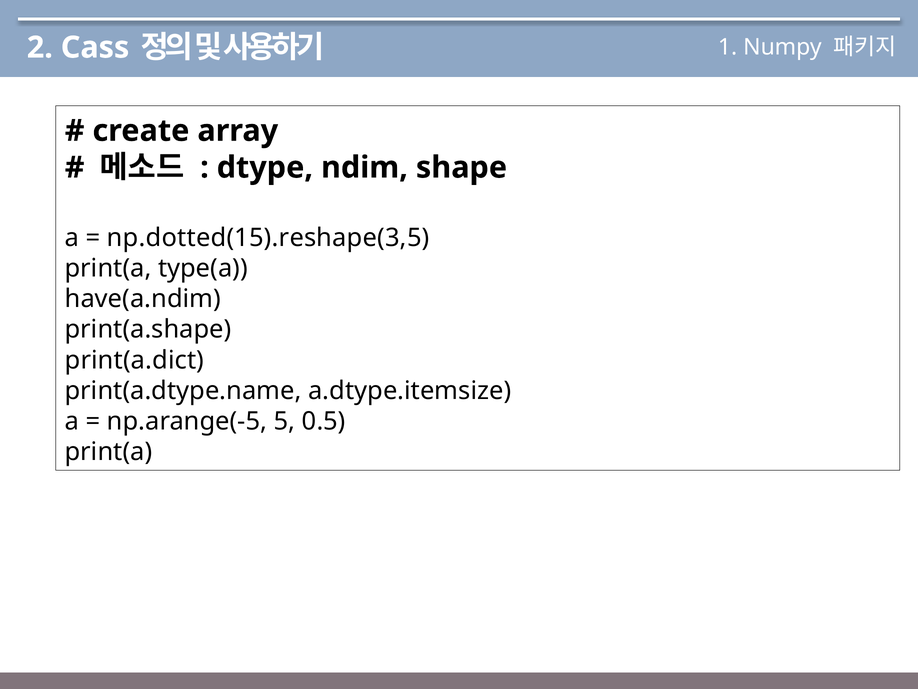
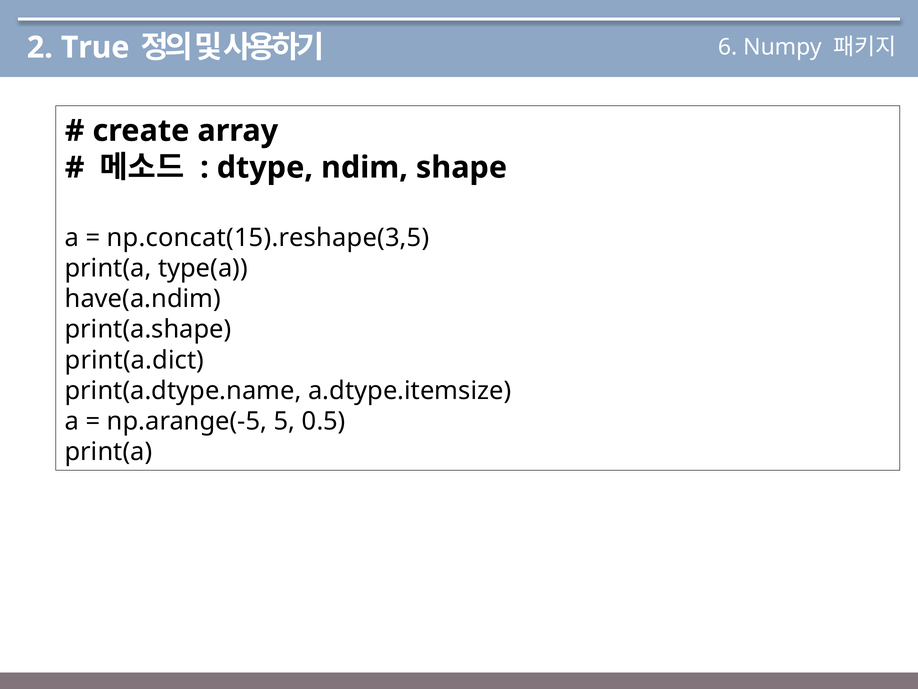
Cass: Cass -> True
1: 1 -> 6
np.dotted(15).reshape(3,5: np.dotted(15).reshape(3,5 -> np.concat(15).reshape(3,5
